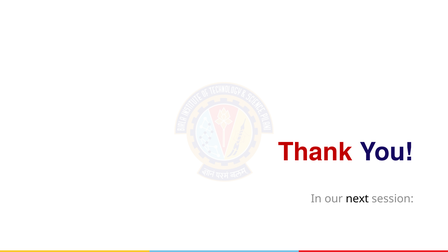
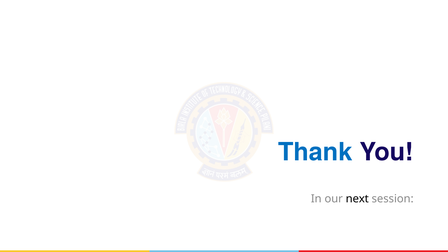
Thank colour: red -> blue
